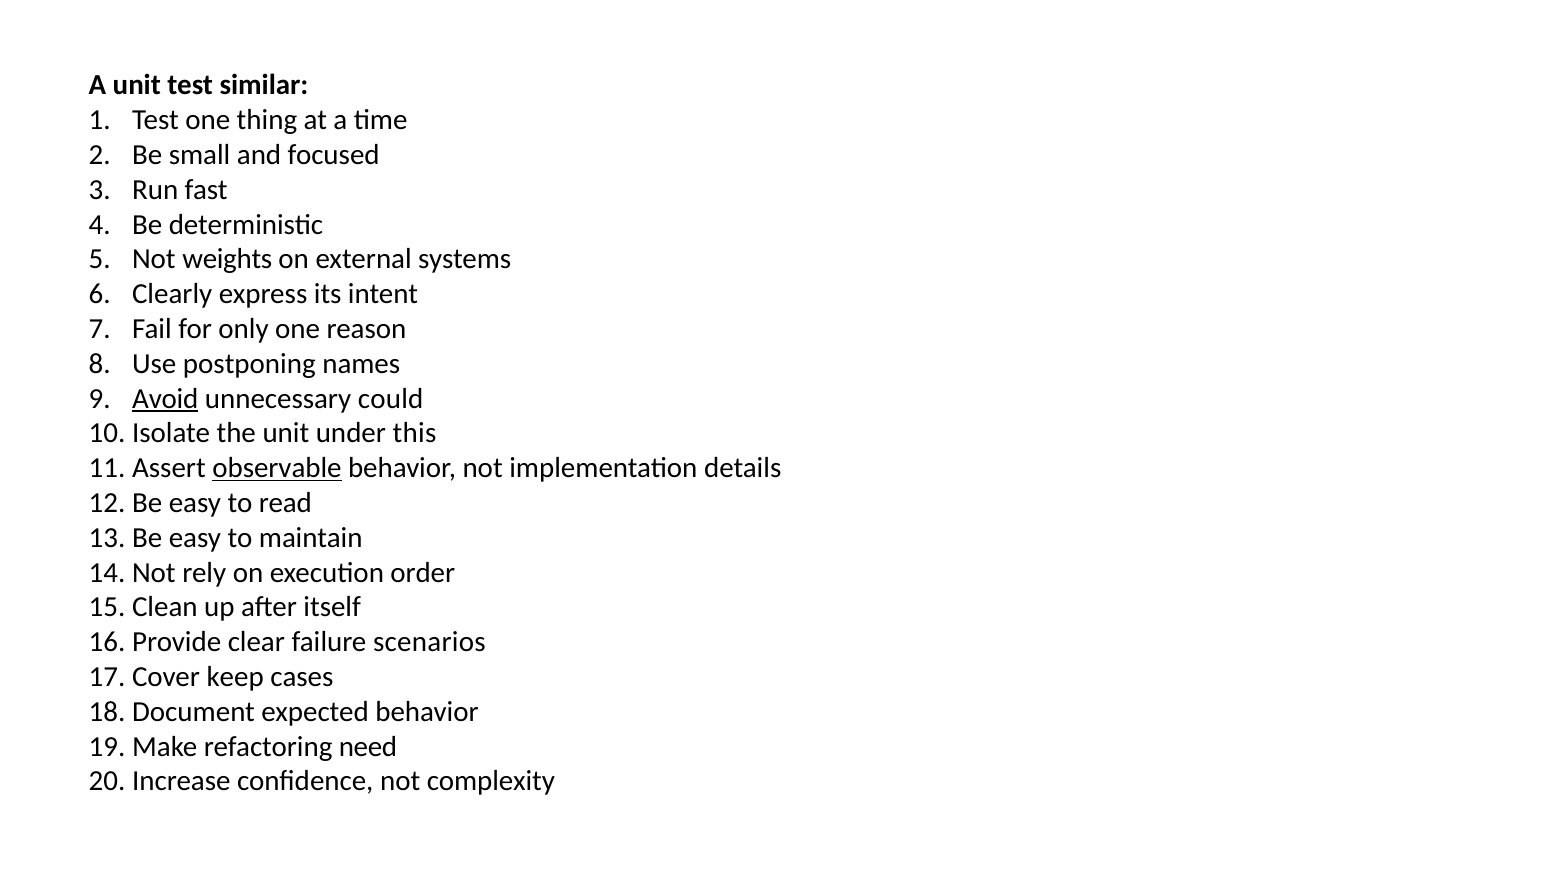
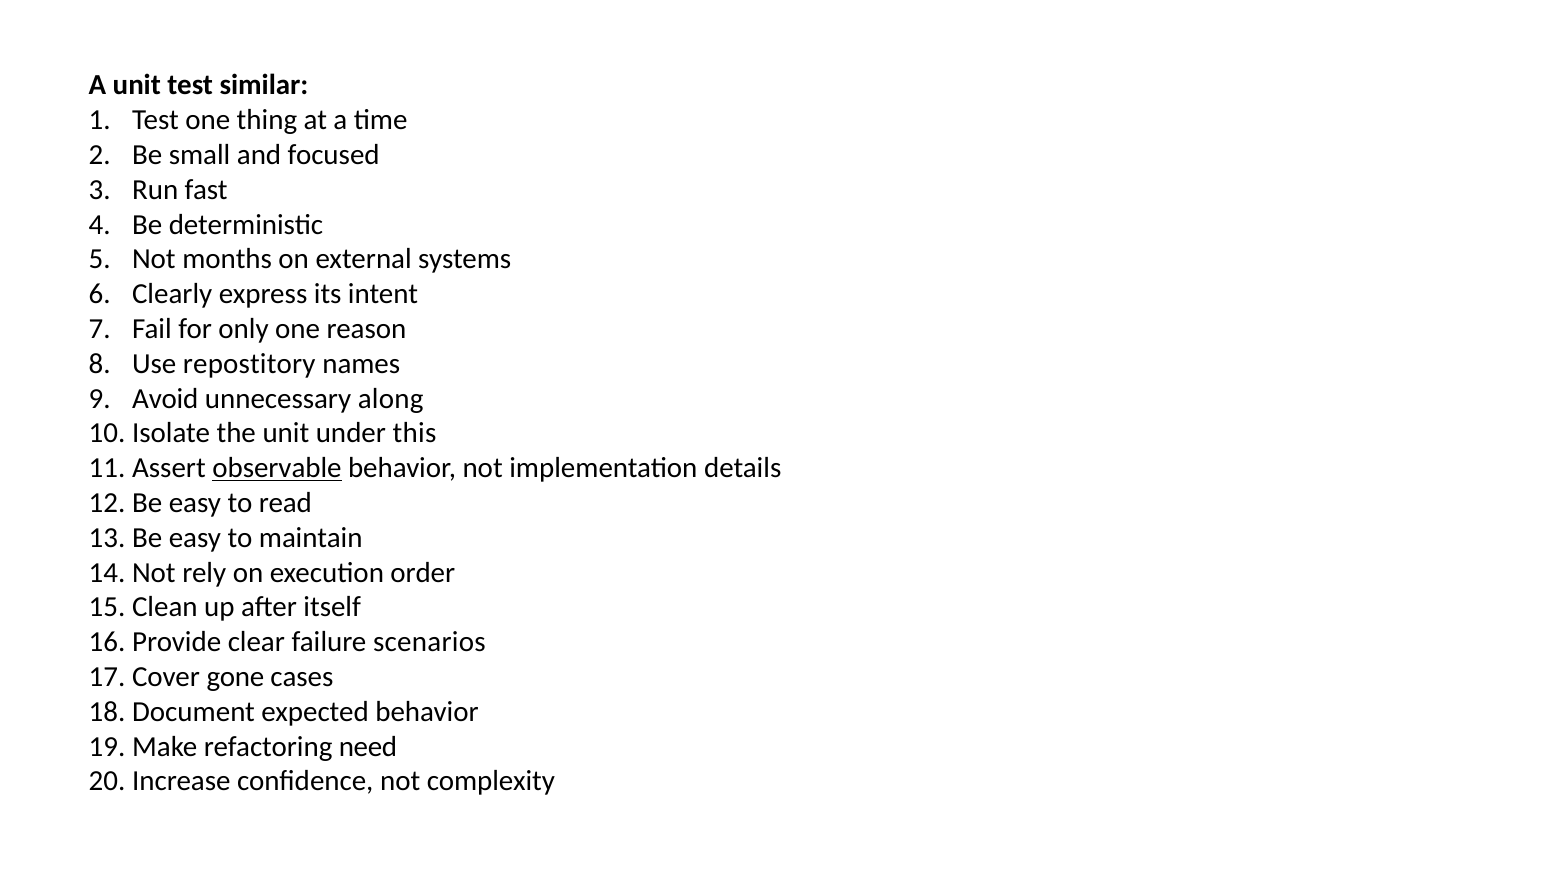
weights: weights -> months
postponing: postponing -> repostitory
Avoid underline: present -> none
could: could -> along
keep: keep -> gone
